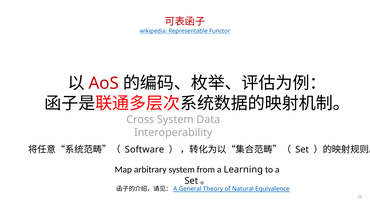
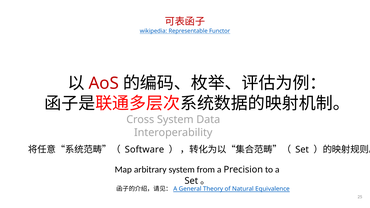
Learning: Learning -> Precision
